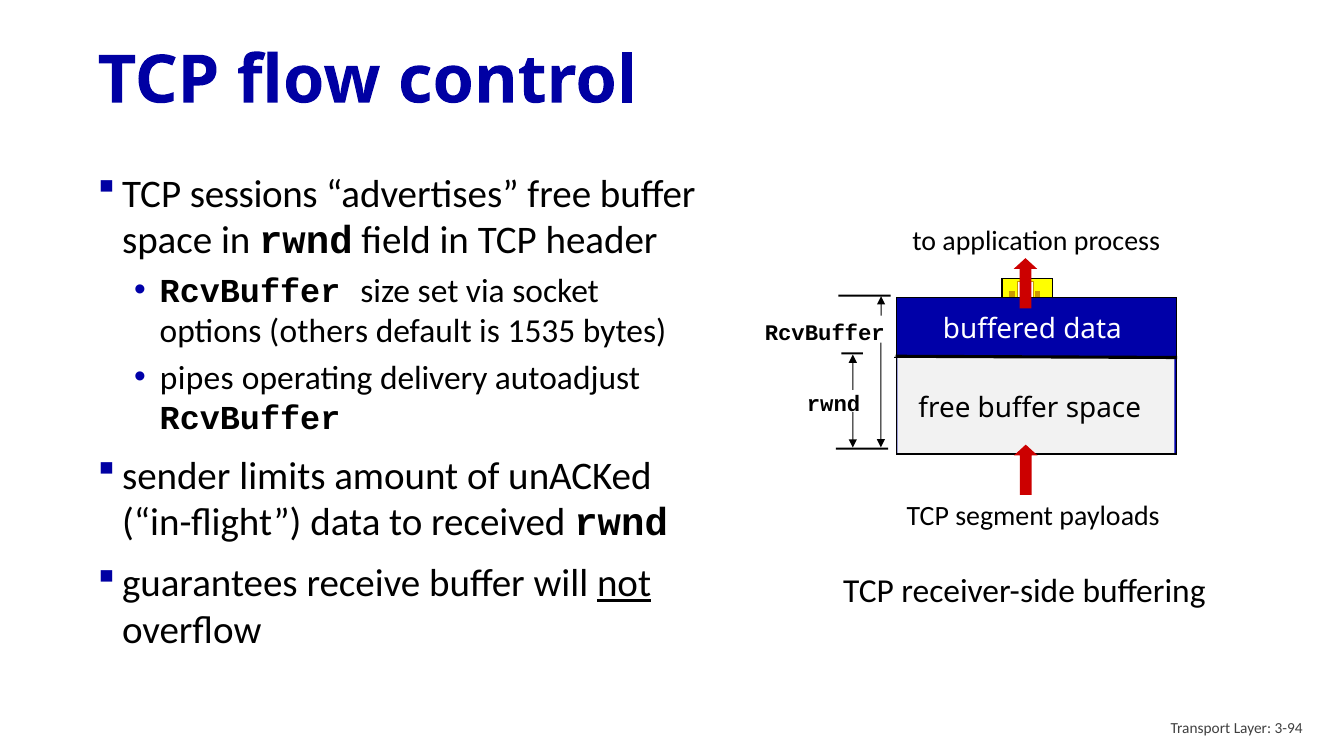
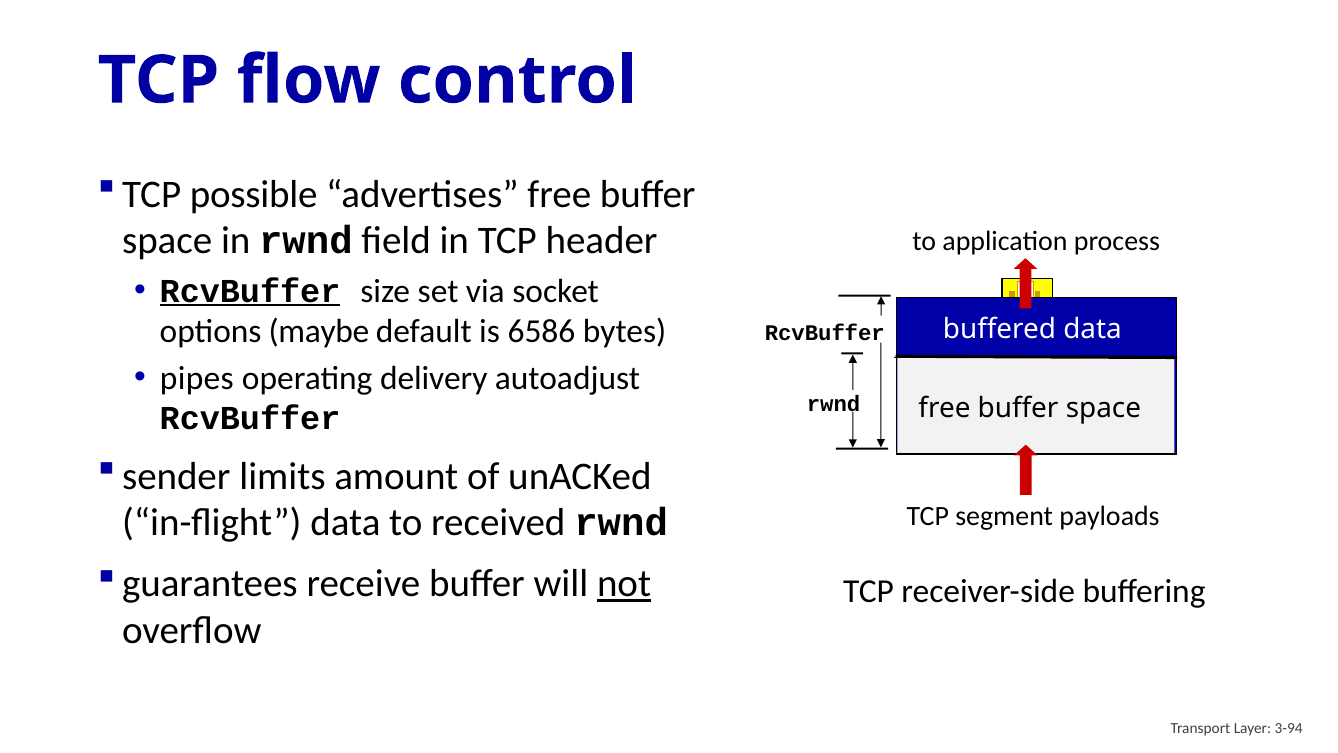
sessions: sessions -> possible
RcvBuffer at (250, 291) underline: none -> present
others: others -> maybe
1535: 1535 -> 6586
